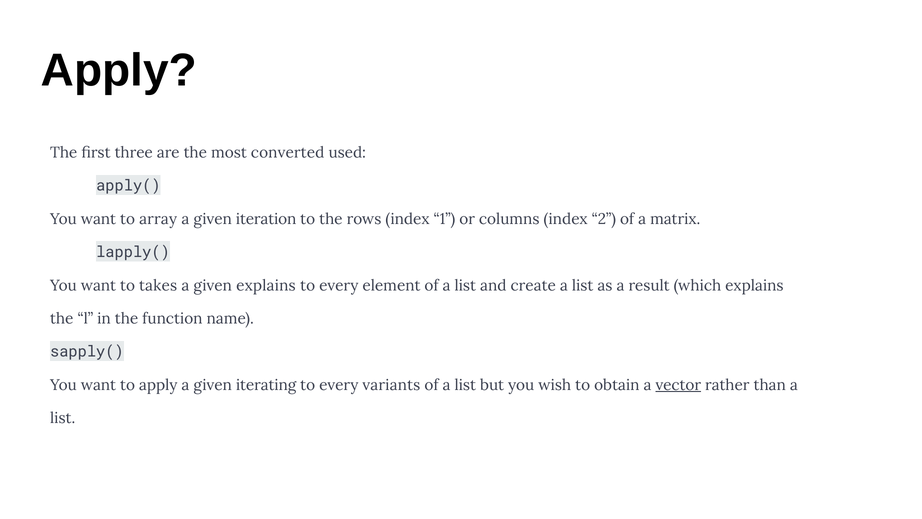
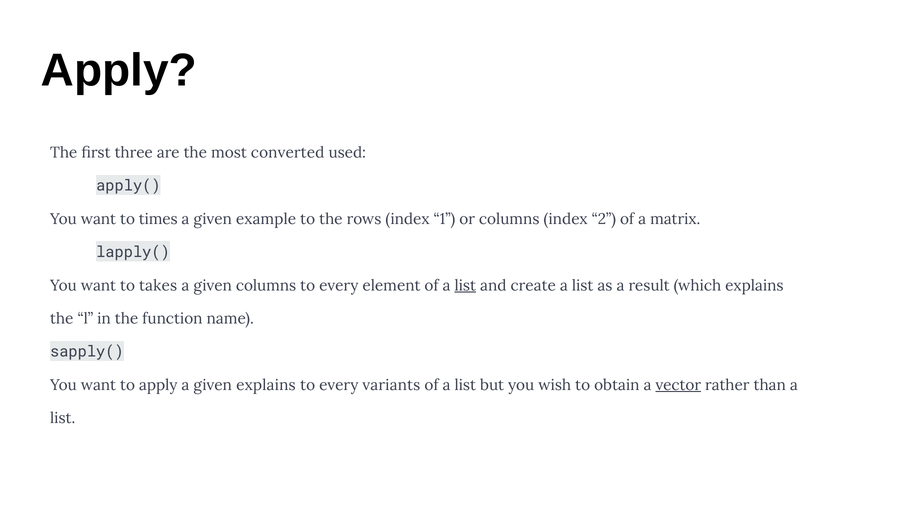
array: array -> times
iteration: iteration -> example
given explains: explains -> columns
list at (465, 285) underline: none -> present
given iterating: iterating -> explains
